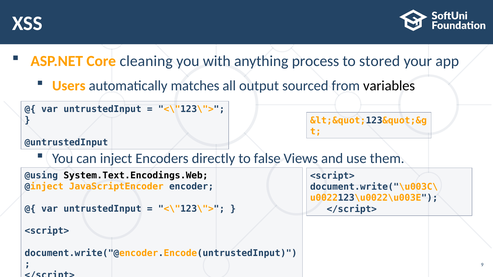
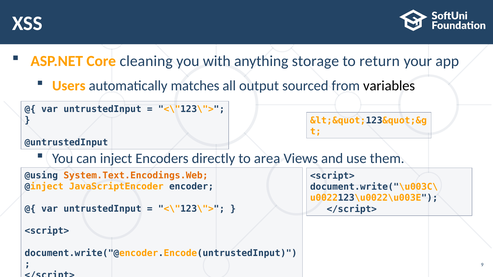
process: process -> storage
stored: stored -> return
false: false -> area
System.Text.Encodings.Web colour: black -> orange
